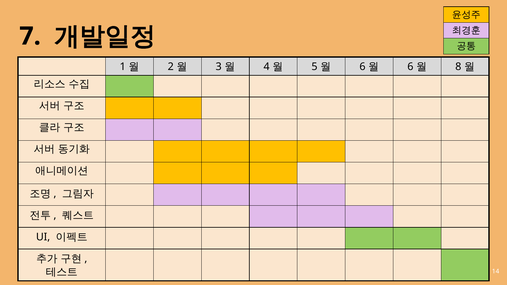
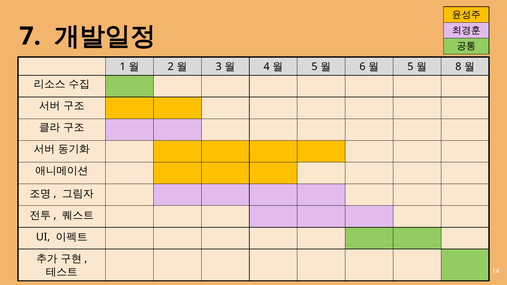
6 at (410, 67): 6 -> 5
